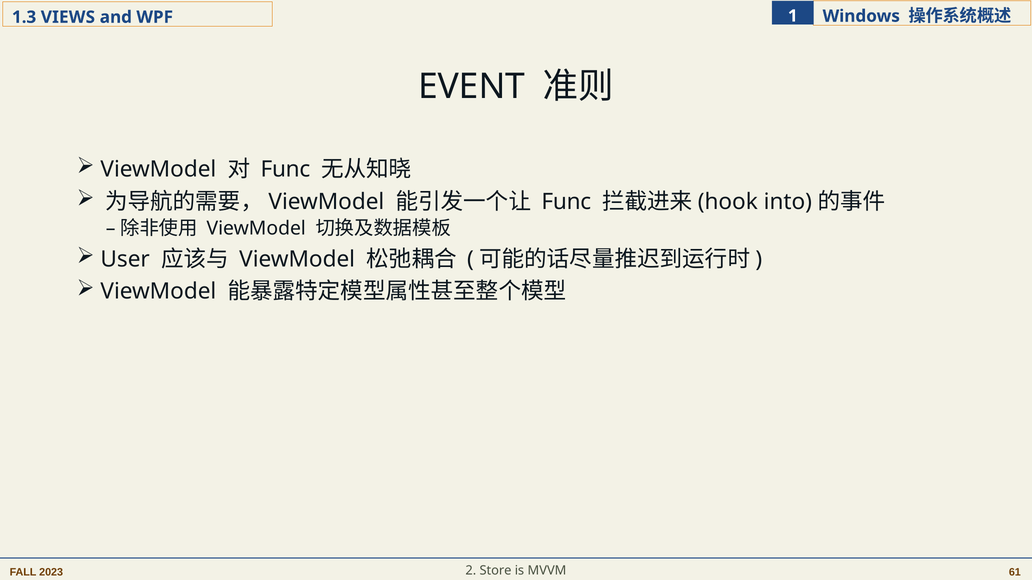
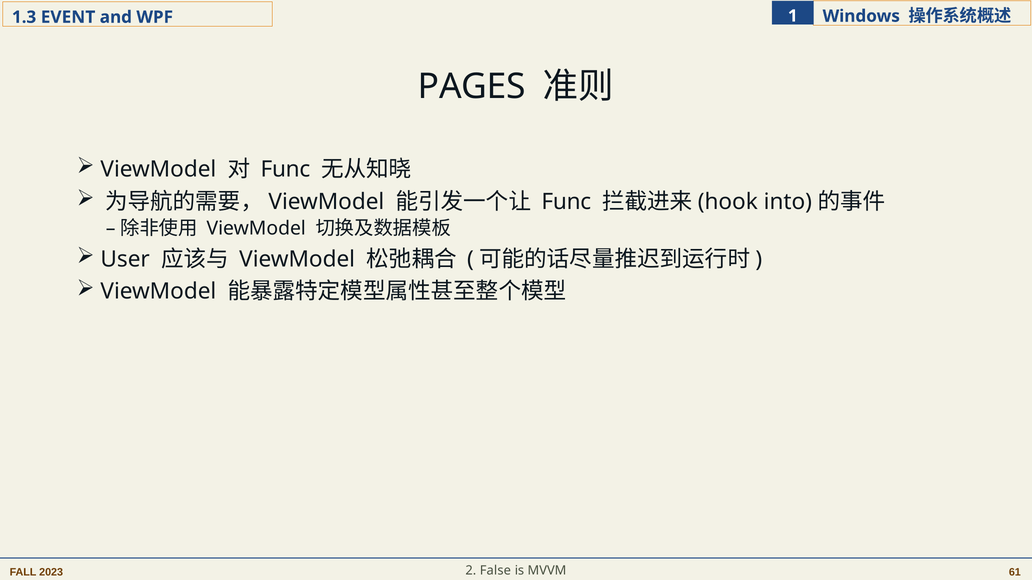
VIEWS: VIEWS -> EVENT
EVENT: EVENT -> PAGES
Store: Store -> False
